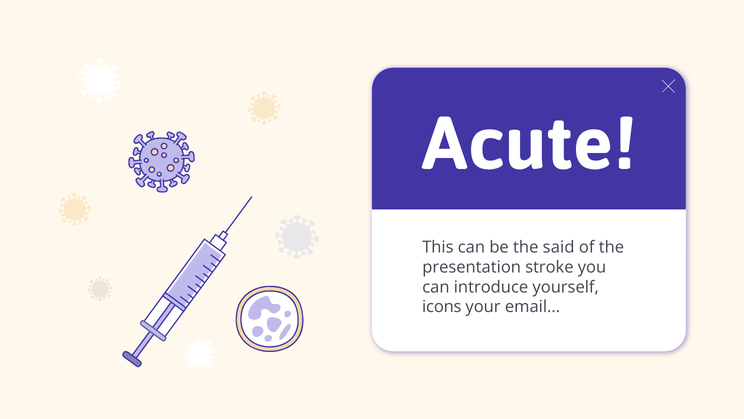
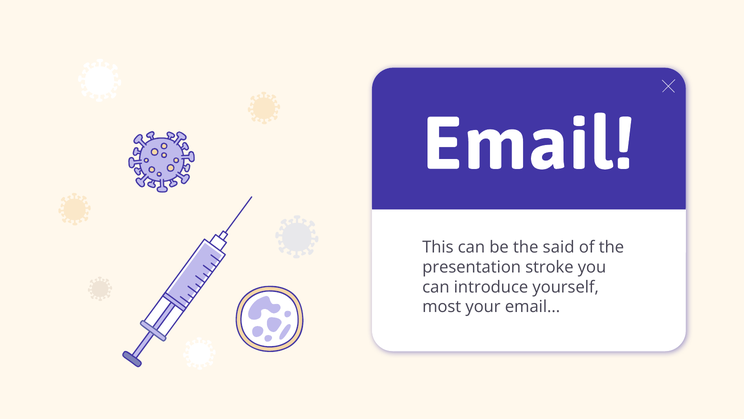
Acute at (529, 144): Acute -> Email
icons: icons -> most
